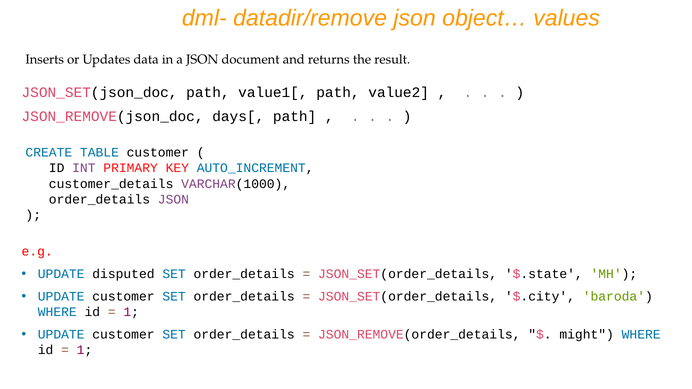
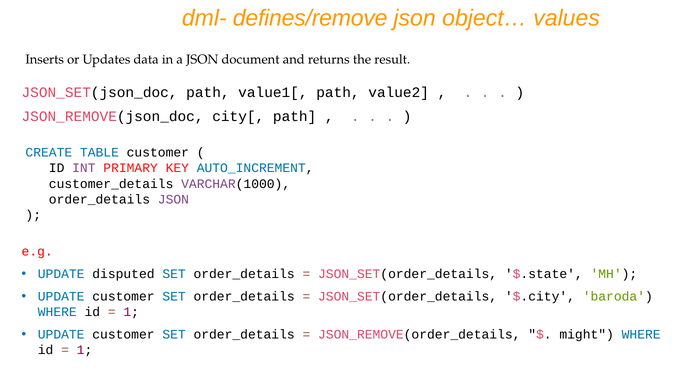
datadir/remove: datadir/remove -> defines/remove
days[: days[ -> city[
